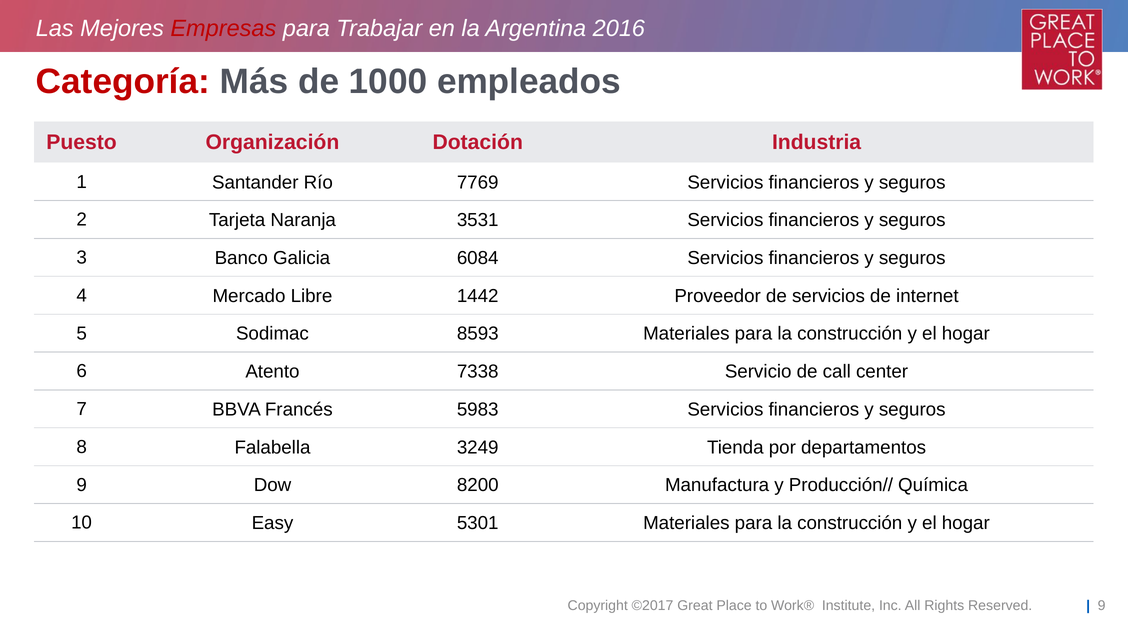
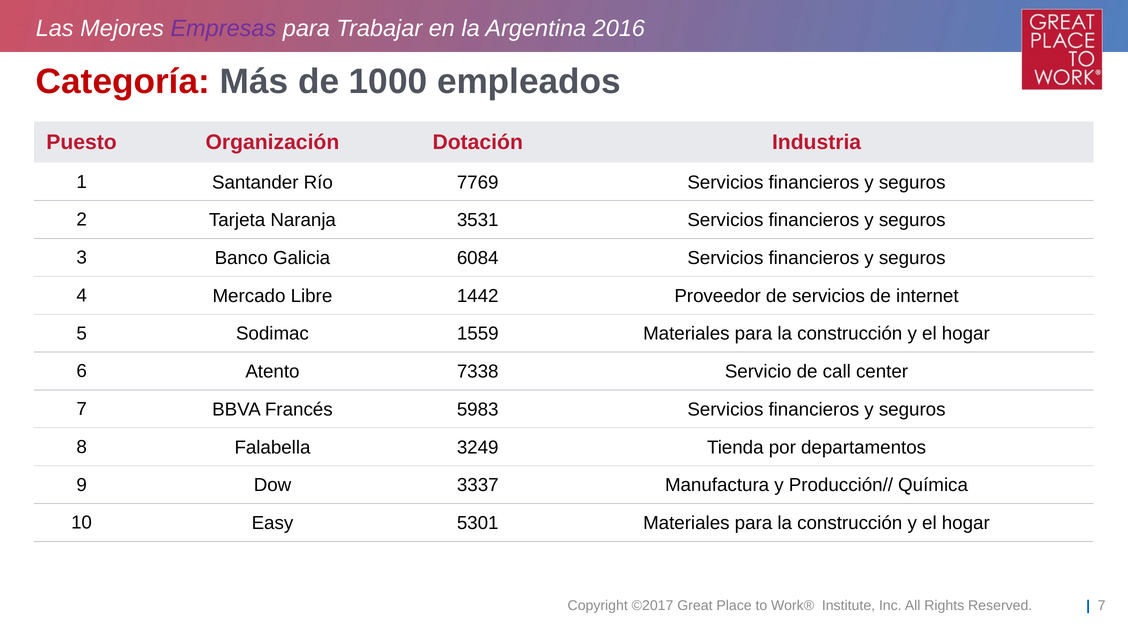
Empresas colour: red -> purple
8593: 8593 -> 1559
8200: 8200 -> 3337
9 at (1102, 606): 9 -> 7
